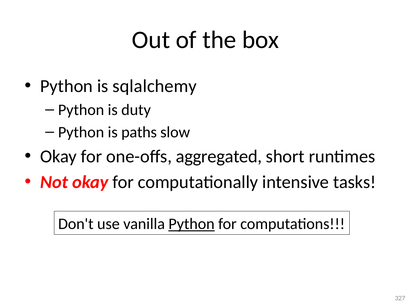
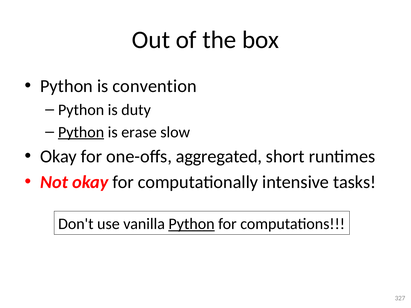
sqlalchemy: sqlalchemy -> convention
Python at (81, 132) underline: none -> present
paths: paths -> erase
